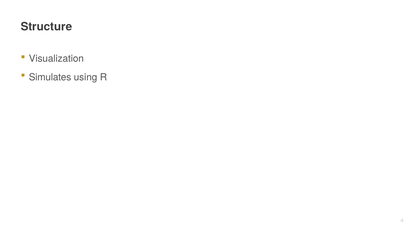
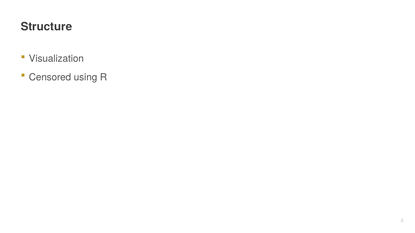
Simulates: Simulates -> Censored
